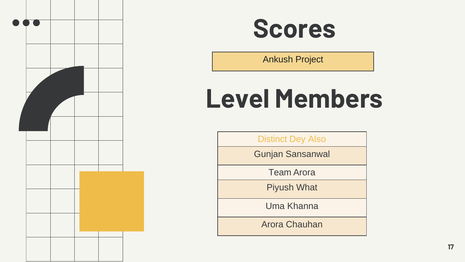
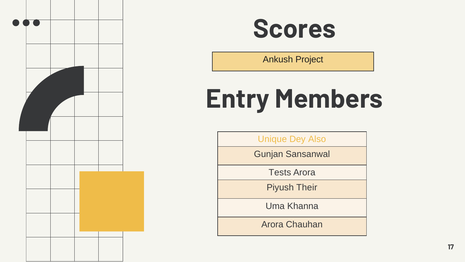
Level: Level -> Entry
Distinct: Distinct -> Unique
Team: Team -> Tests
What: What -> Their
